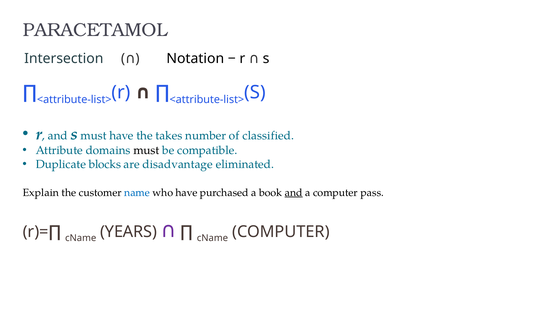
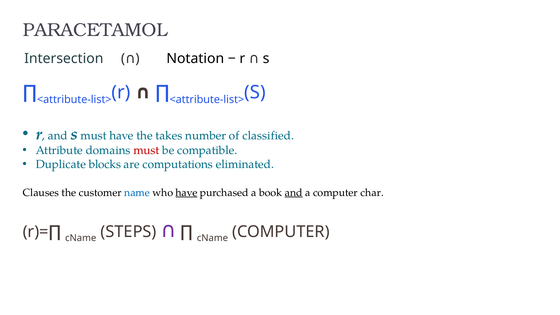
must at (146, 150) colour: black -> red
disadvantage: disadvantage -> computations
Explain: Explain -> Clauses
have at (187, 193) underline: none -> present
pass: pass -> char
YEARS: YEARS -> STEPS
